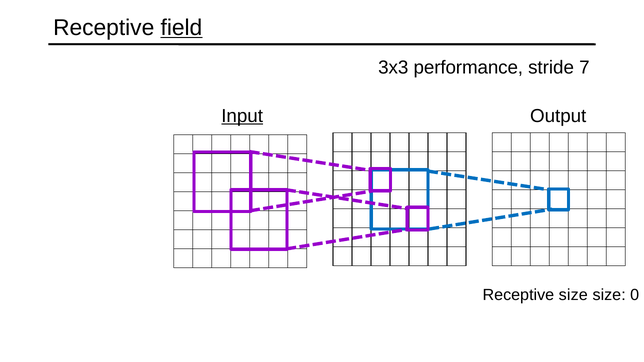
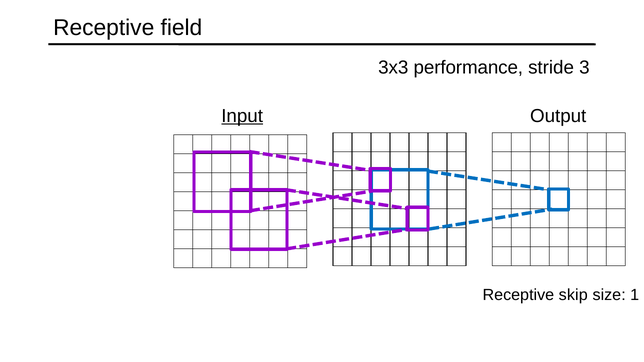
field underline: present -> none
7: 7 -> 3
Receptive size: size -> skip
0: 0 -> 1
